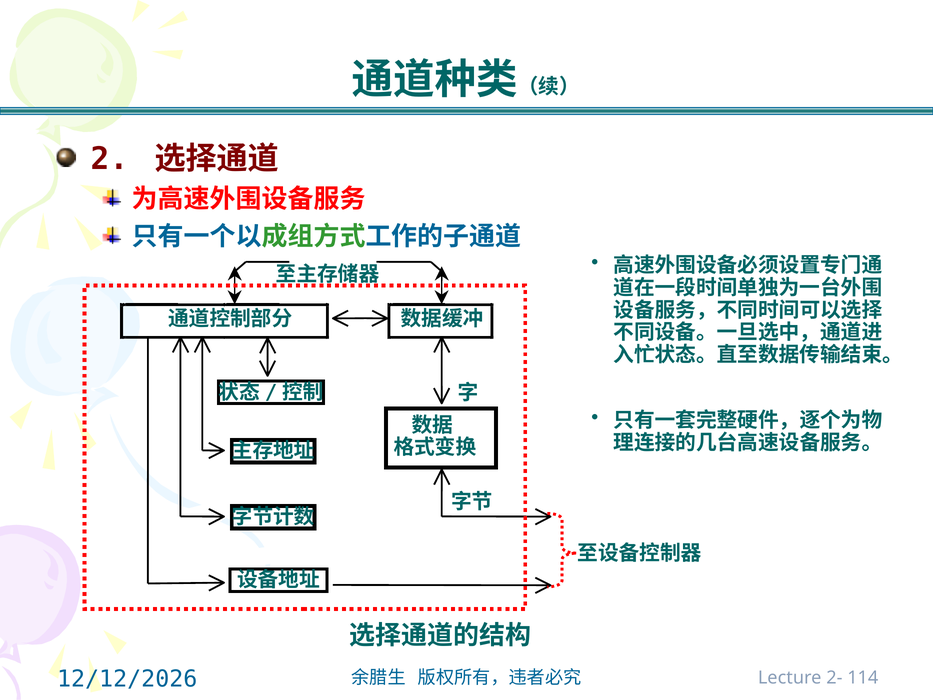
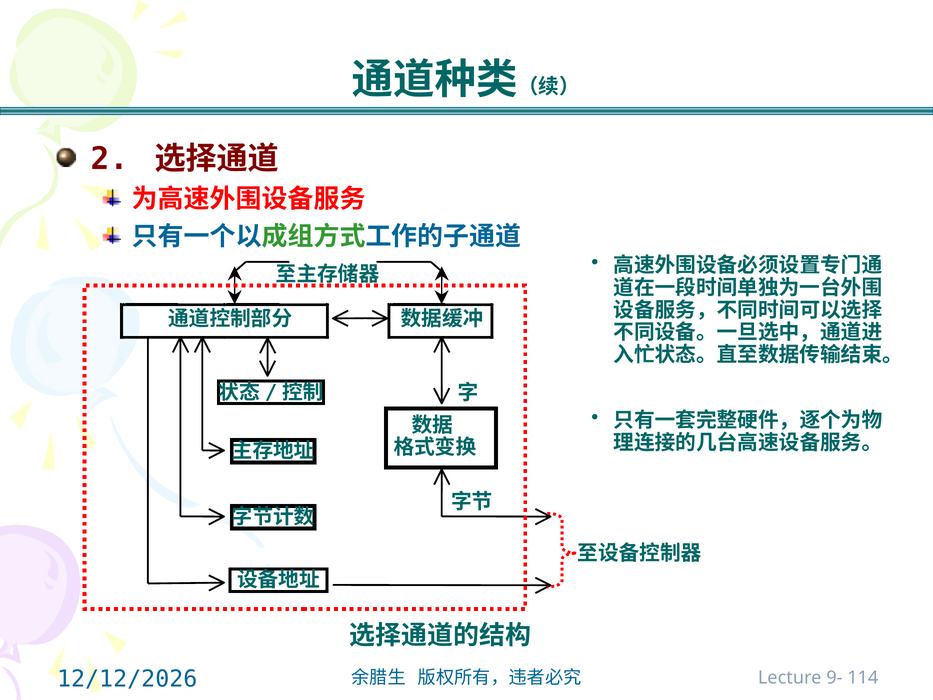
2-: 2- -> 9-
